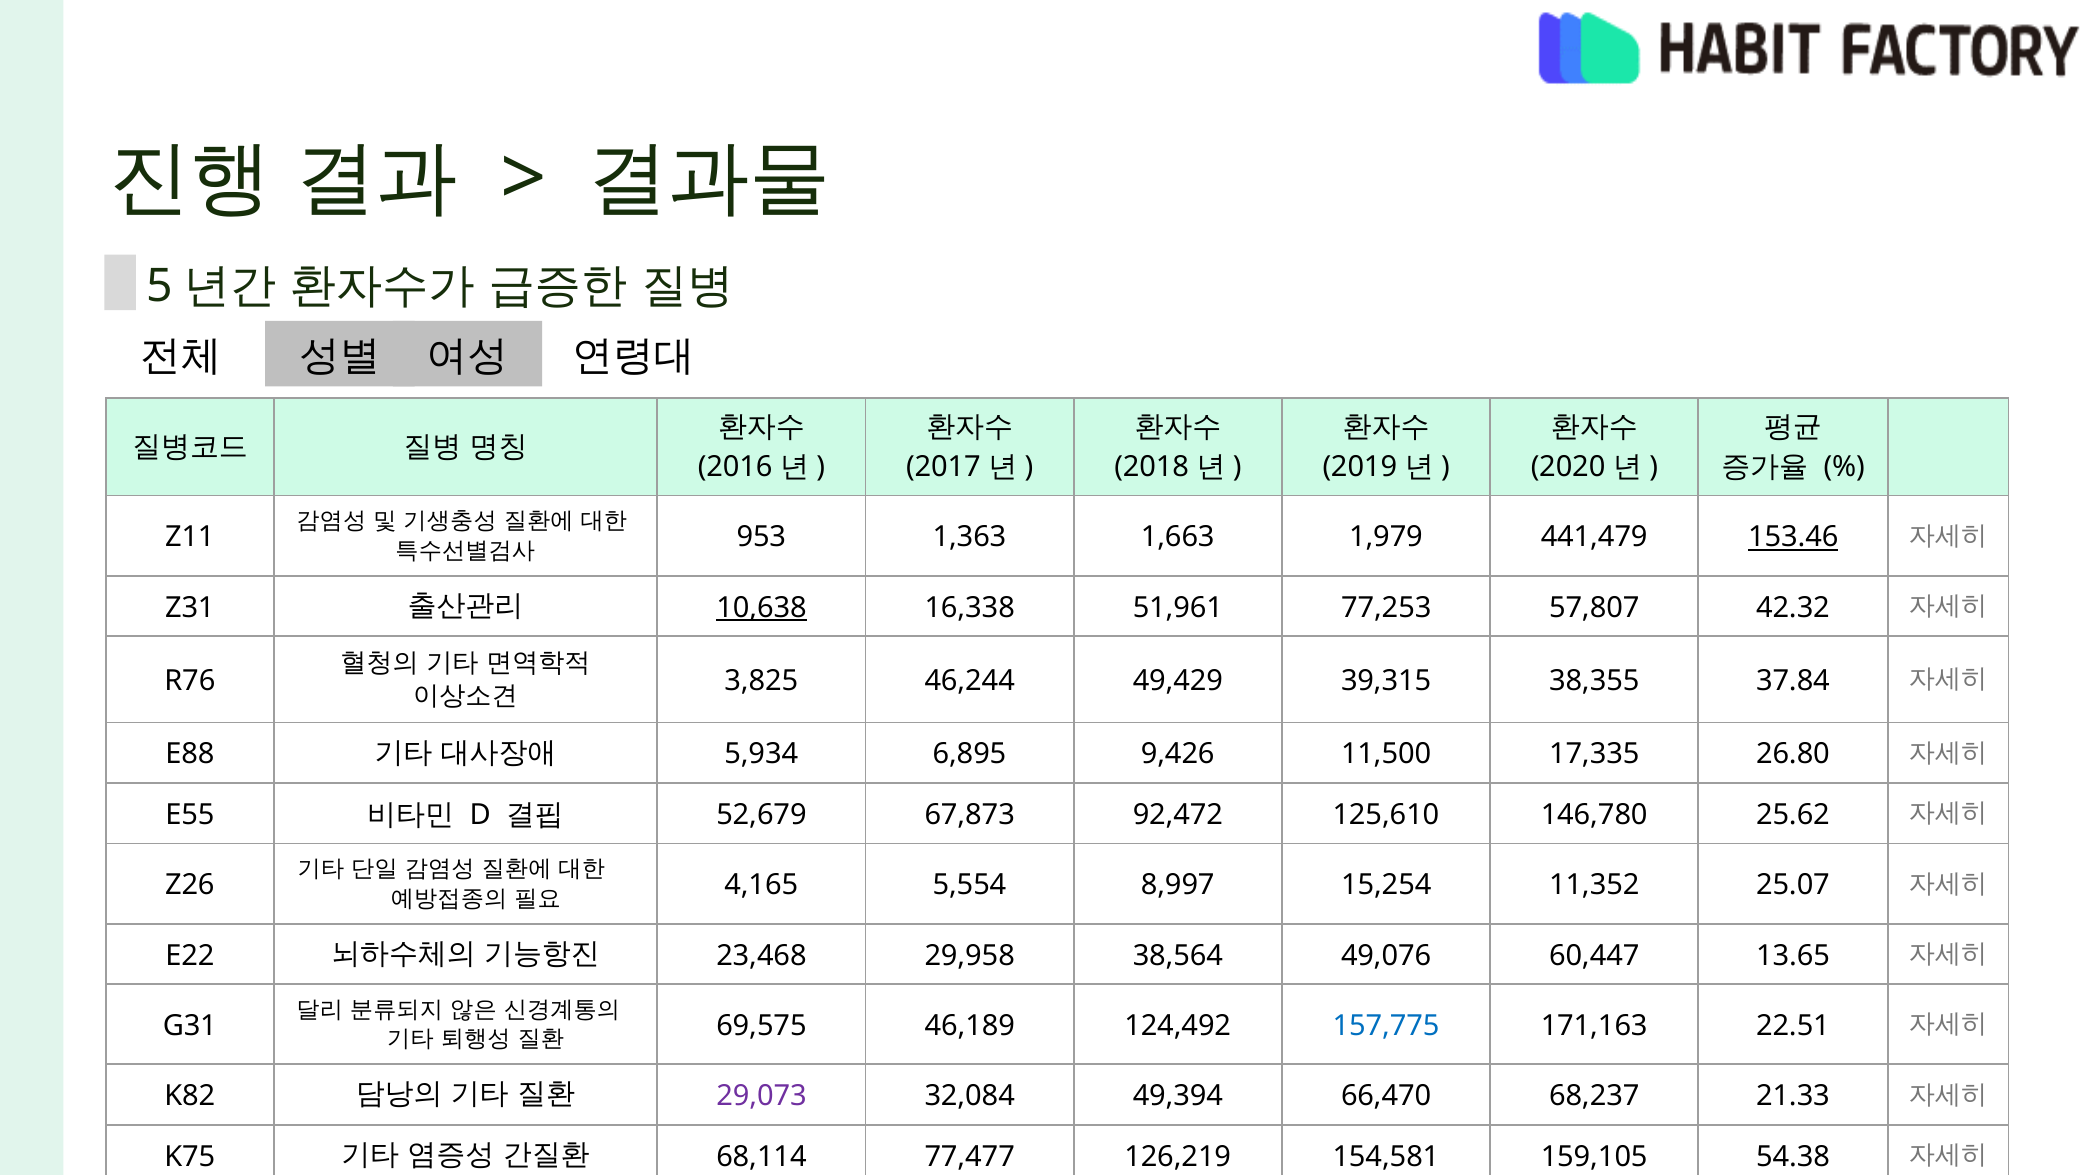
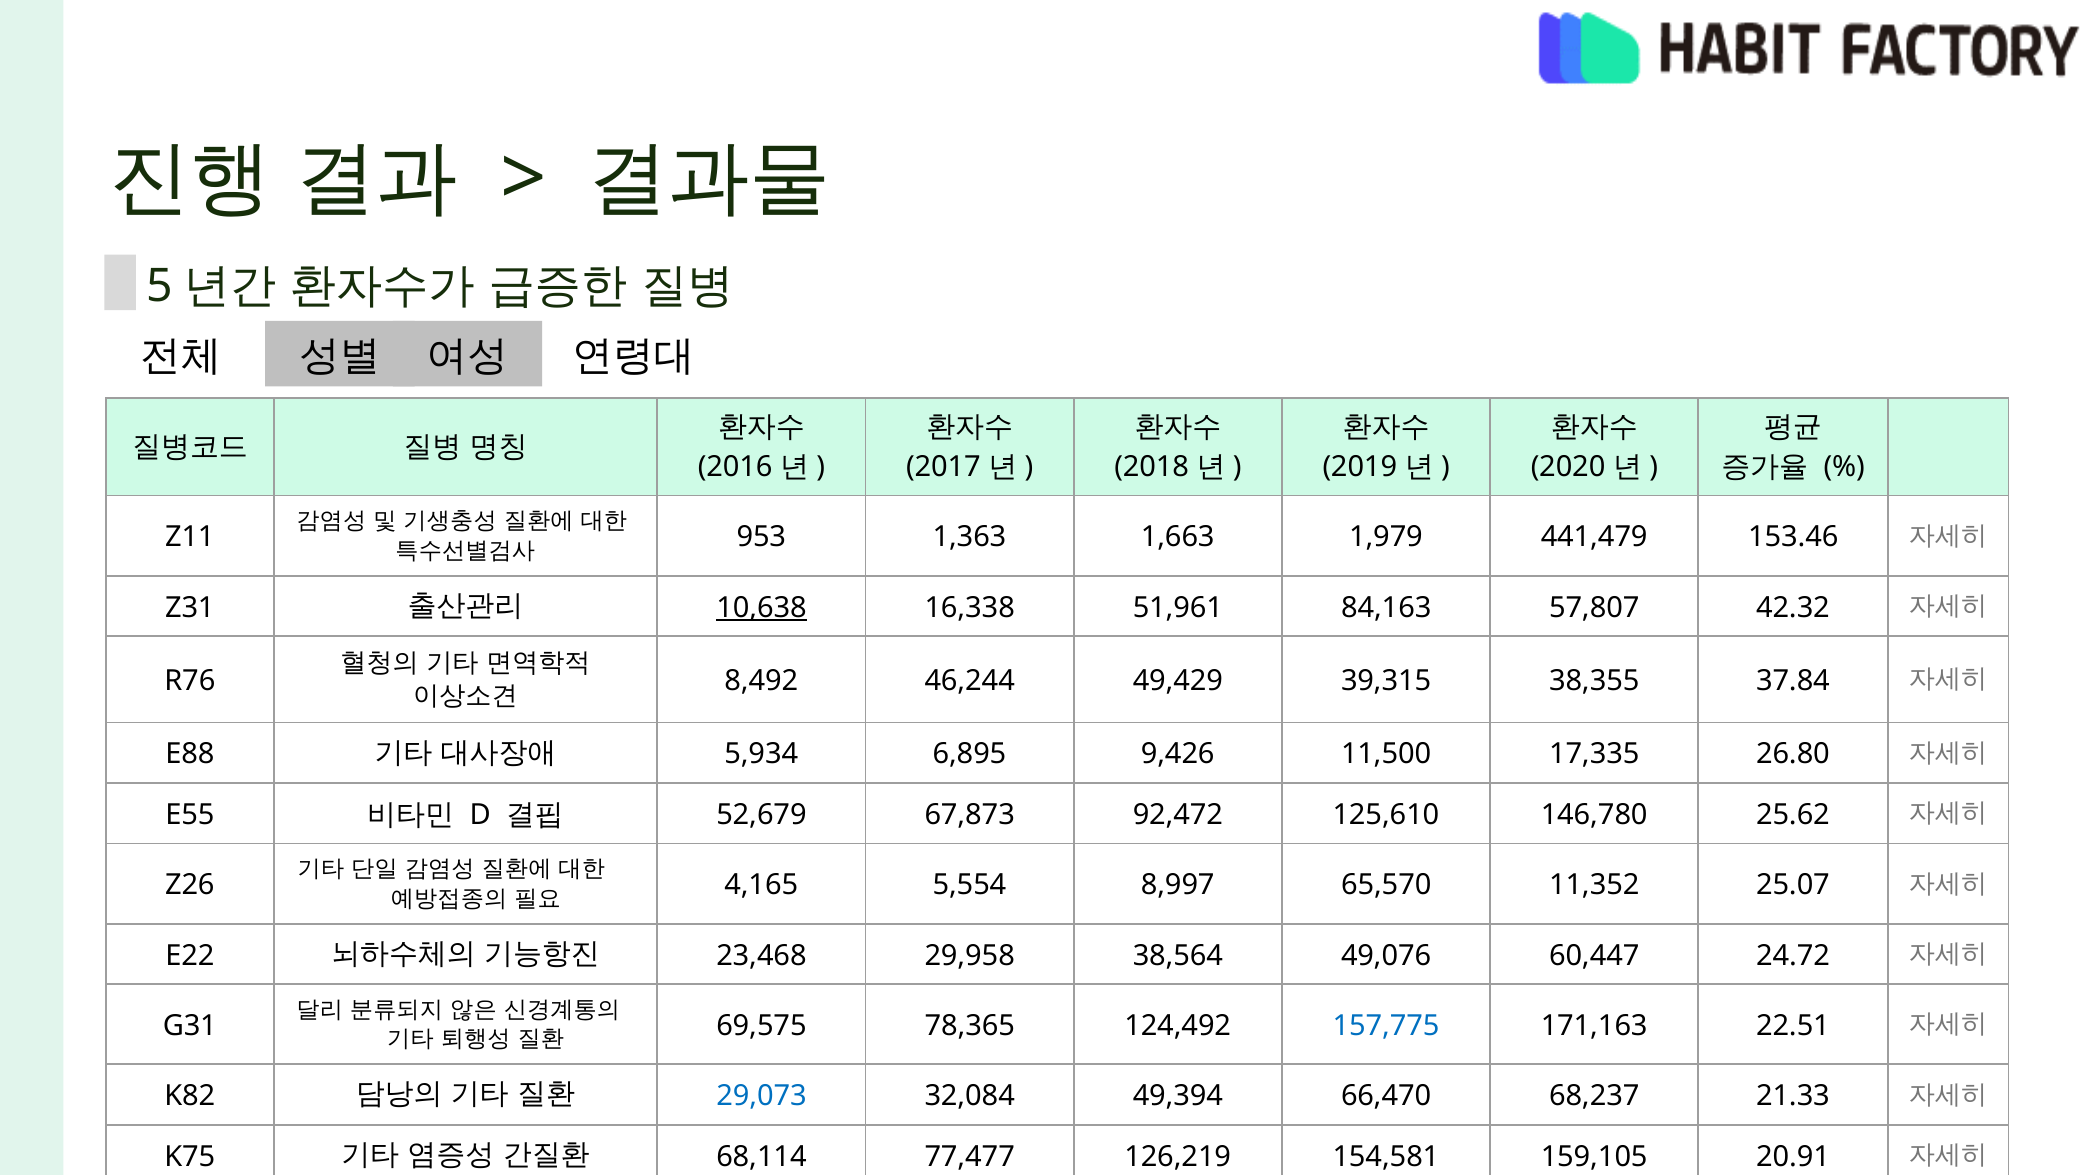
153.46 underline: present -> none
77,253: 77,253 -> 84,163
3,825: 3,825 -> 8,492
15,254: 15,254 -> 65,570
13.65: 13.65 -> 24.72
46,189: 46,189 -> 78,365
29,073 colour: purple -> blue
54.38: 54.38 -> 20.91
